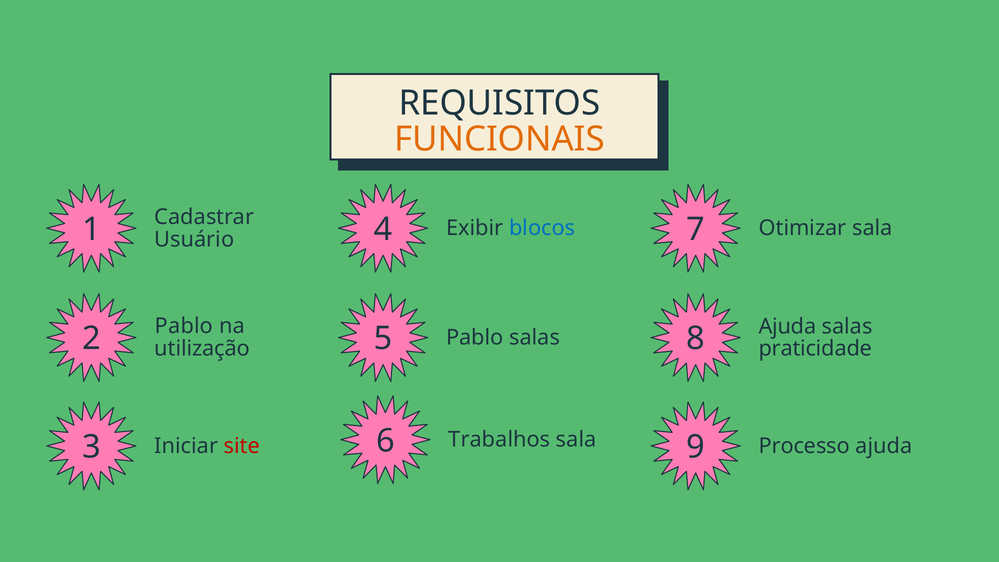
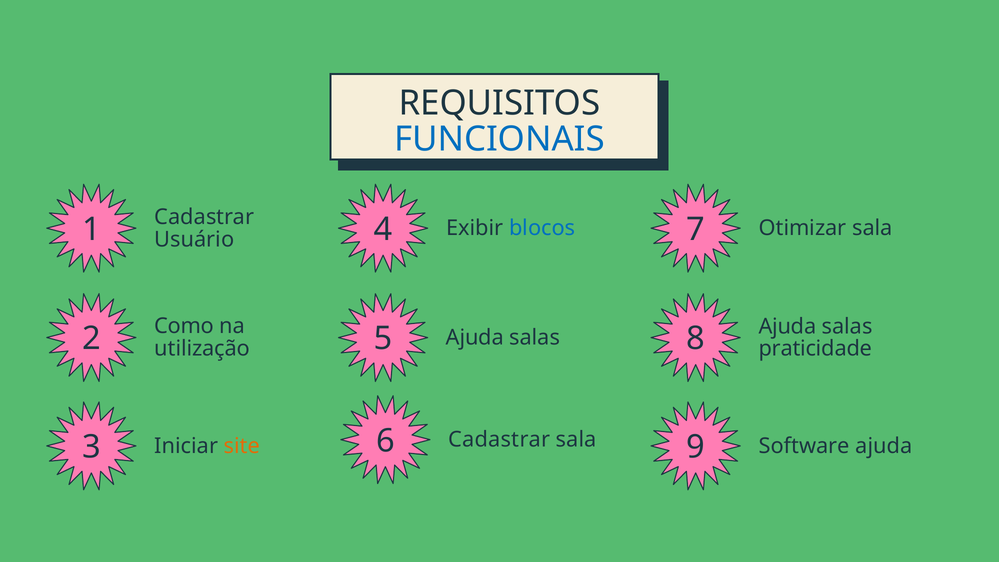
FUNCIONAIS colour: orange -> blue
Pablo at (184, 326): Pablo -> Como
Pablo at (475, 337): Pablo -> Ajuda
Trabalhos at (499, 440): Trabalhos -> Cadastrar
Processo: Processo -> Software
site colour: red -> orange
